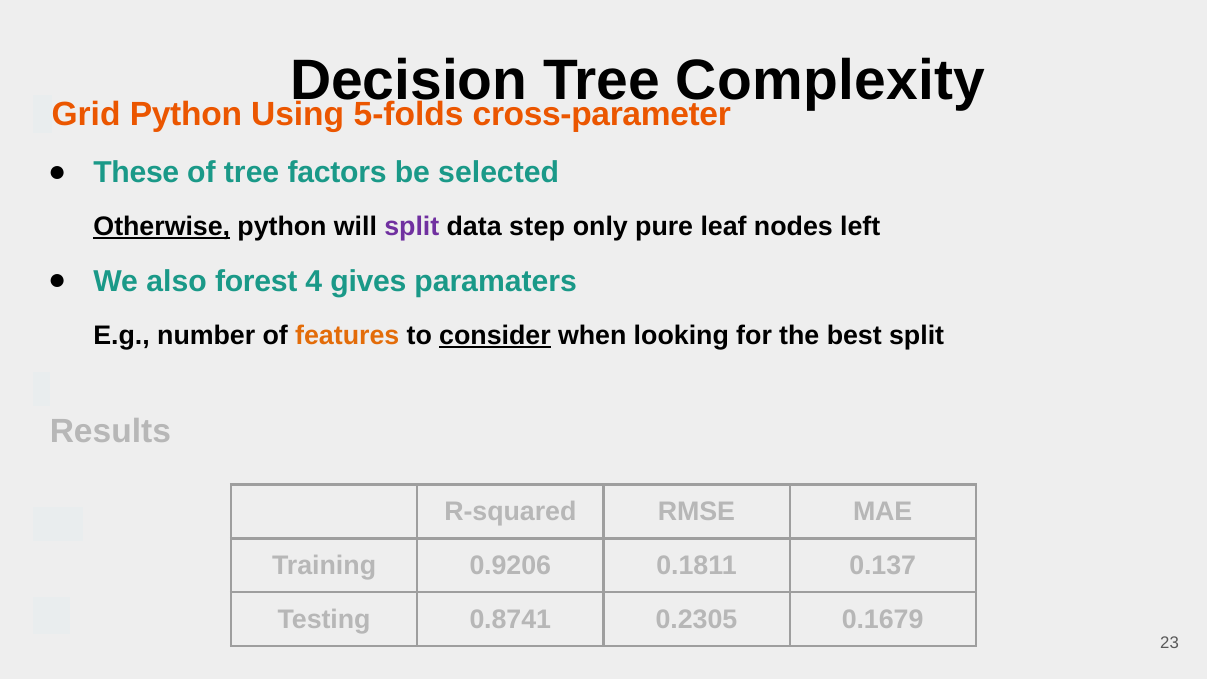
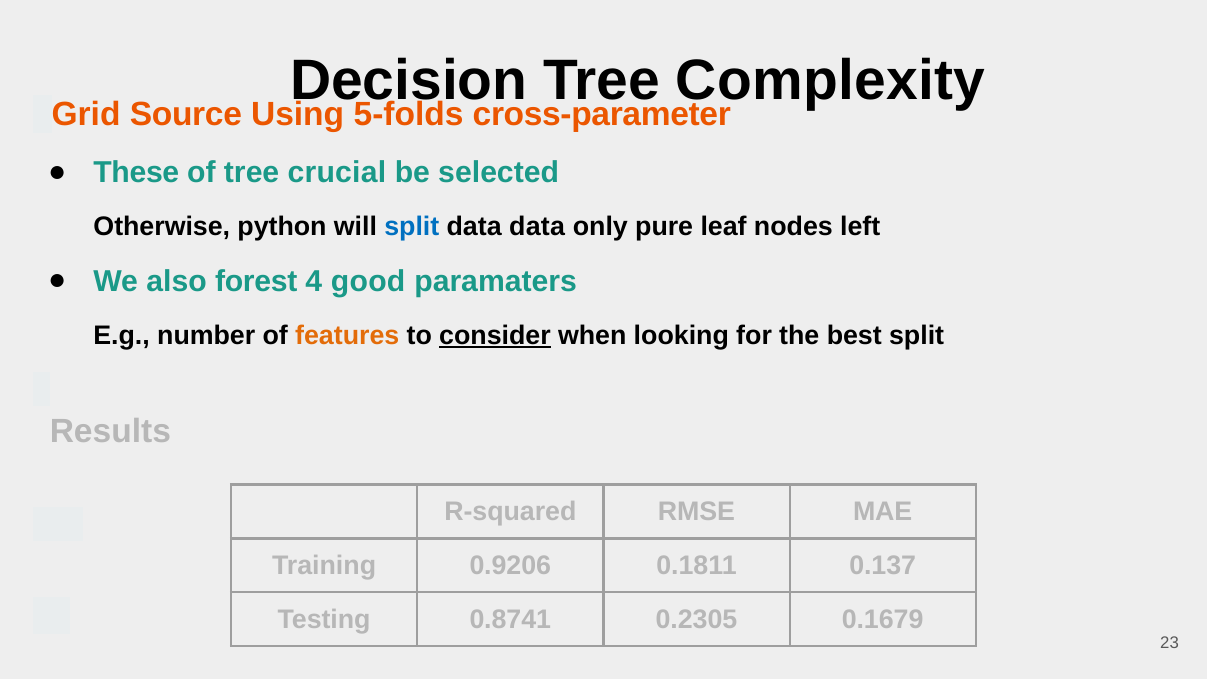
Grid Python: Python -> Source
factors: factors -> crucial
Otherwise underline: present -> none
split at (412, 227) colour: purple -> blue
data step: step -> data
gives: gives -> good
